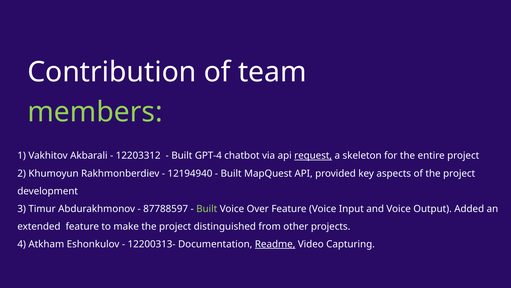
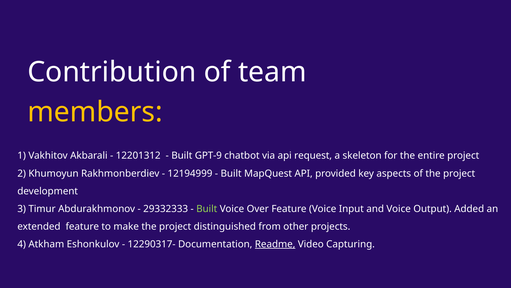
members colour: light green -> yellow
12203312: 12203312 -> 12201312
GPT-4: GPT-4 -> GPT-9
request underline: present -> none
12194940: 12194940 -> 12194999
87788597: 87788597 -> 29332333
12200313-: 12200313- -> 12290317-
